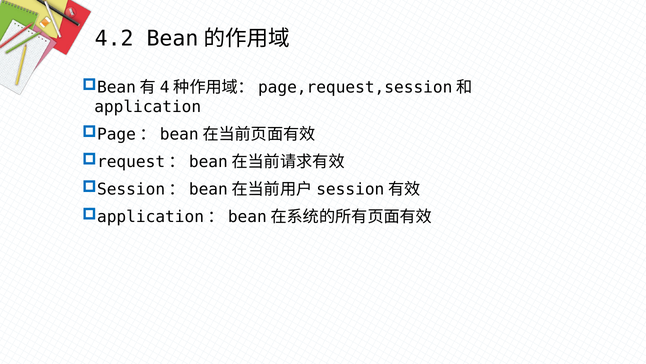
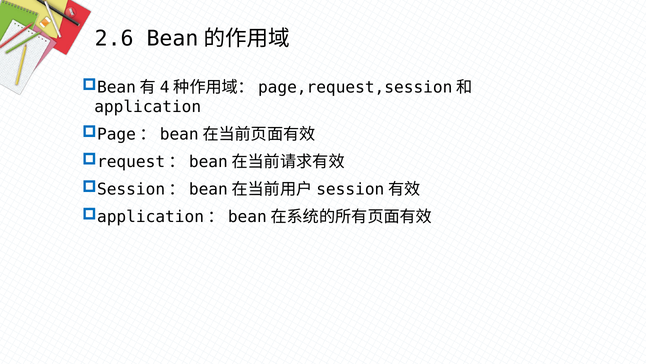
4.2: 4.2 -> 2.6
